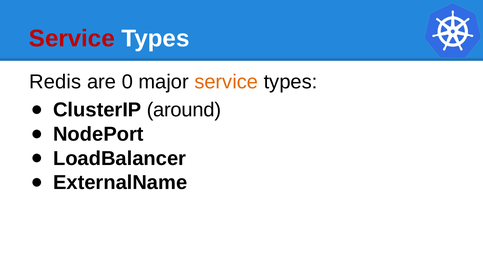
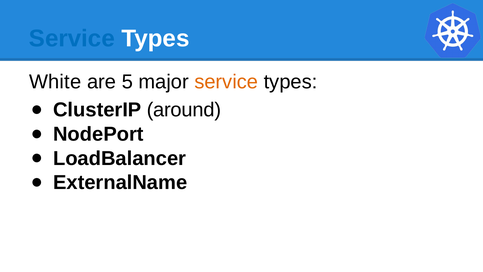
Service at (72, 39) colour: red -> blue
Redis: Redis -> White
0: 0 -> 5
